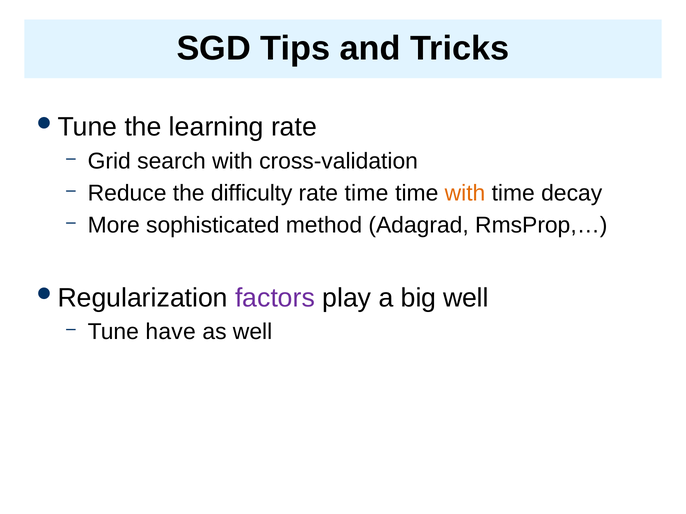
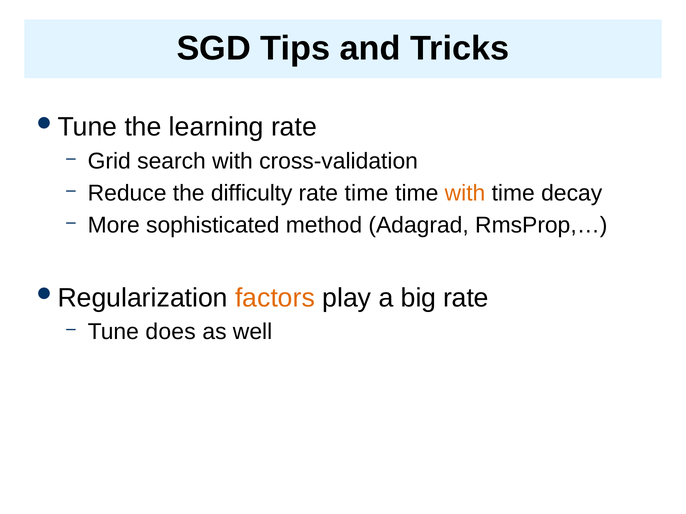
factors colour: purple -> orange
big well: well -> rate
have: have -> does
